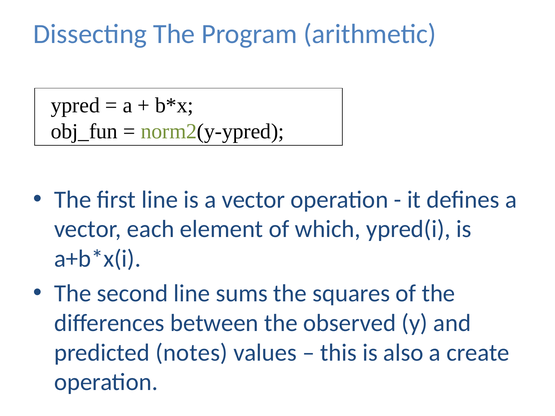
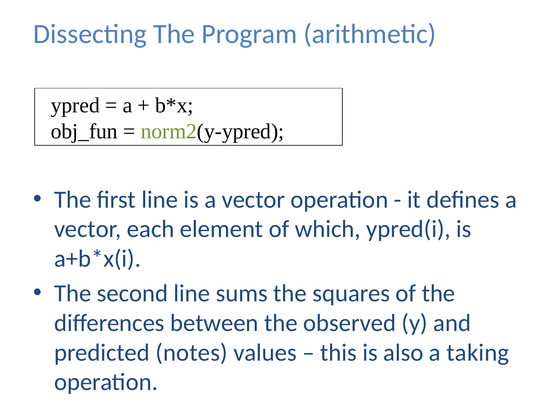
create: create -> taking
